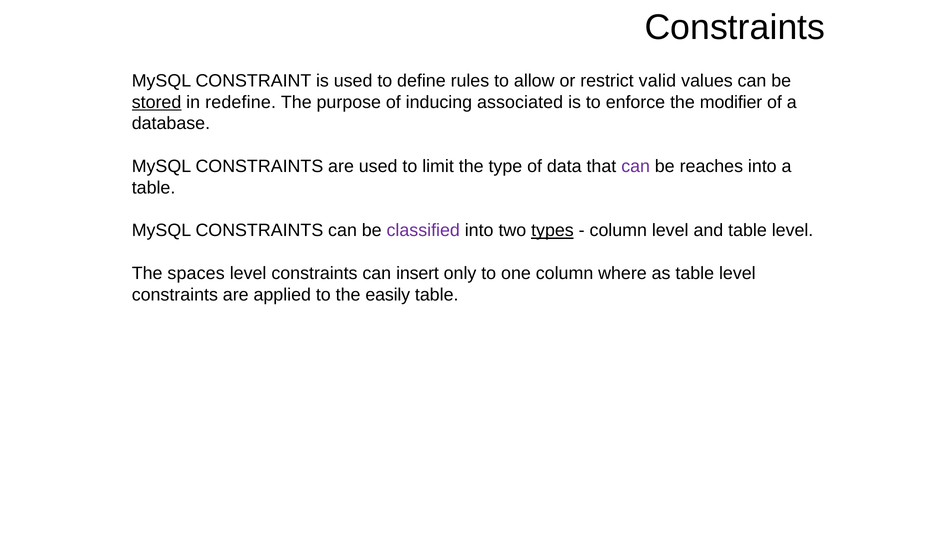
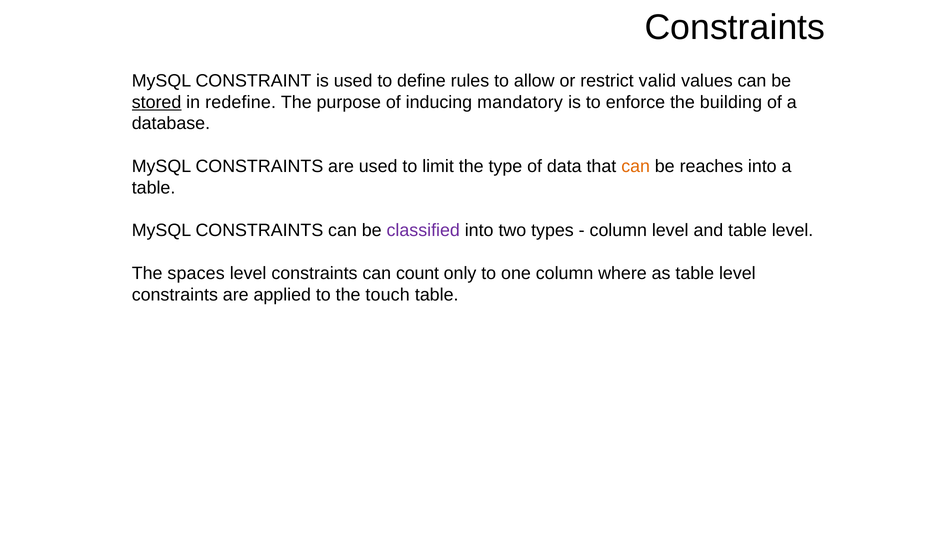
associated: associated -> mandatory
modifier: modifier -> building
can at (636, 166) colour: purple -> orange
types underline: present -> none
insert: insert -> count
easily: easily -> touch
